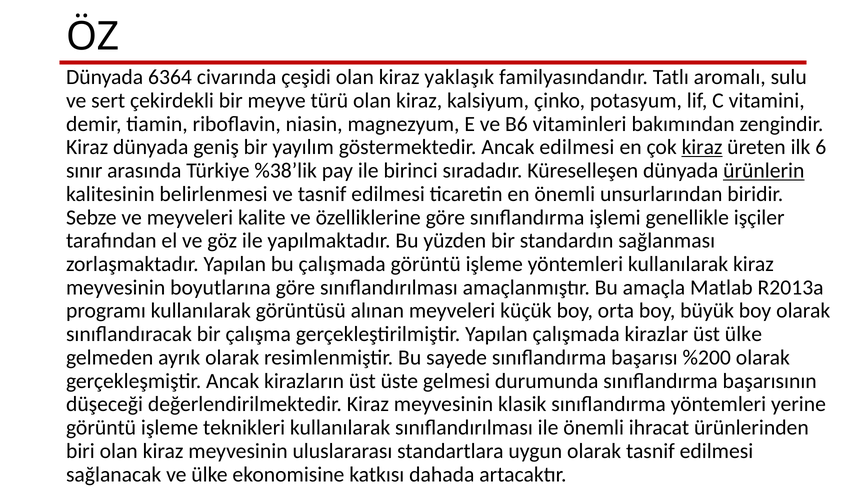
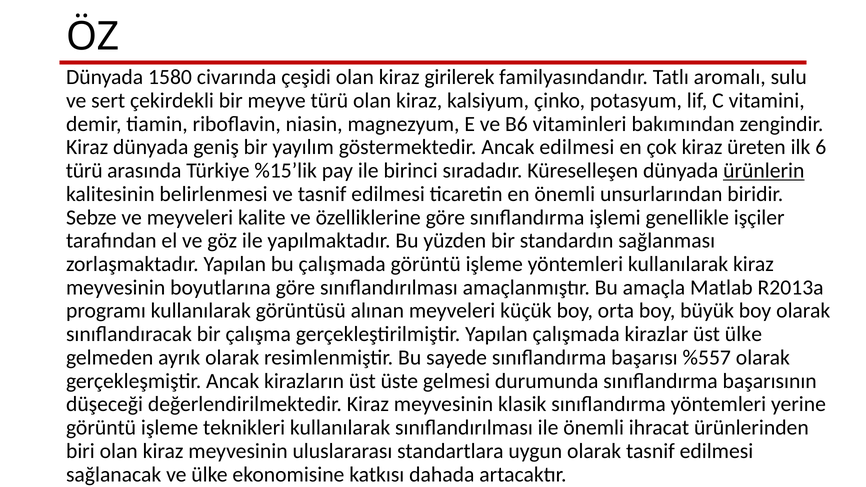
6364: 6364 -> 1580
yaklaşık: yaklaşık -> girilerek
kiraz at (702, 147) underline: present -> none
sınır at (84, 171): sınır -> türü
%38’lik: %38’lik -> %15’lik
%200: %200 -> %557
